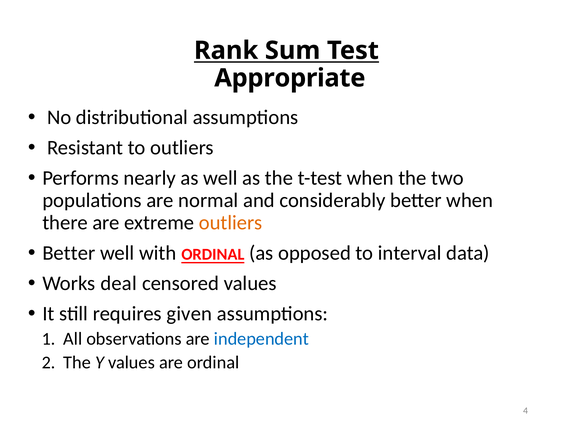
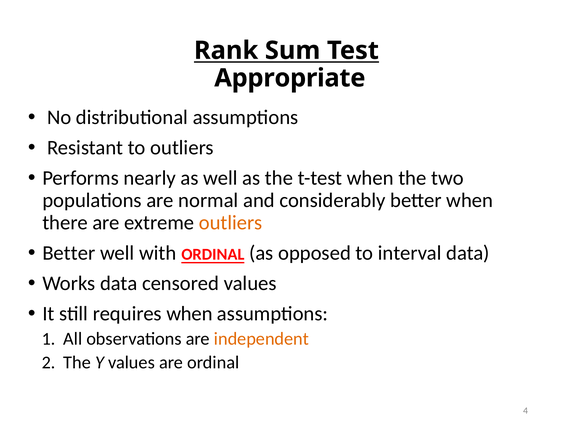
Works deal: deal -> data
requires given: given -> when
independent colour: blue -> orange
